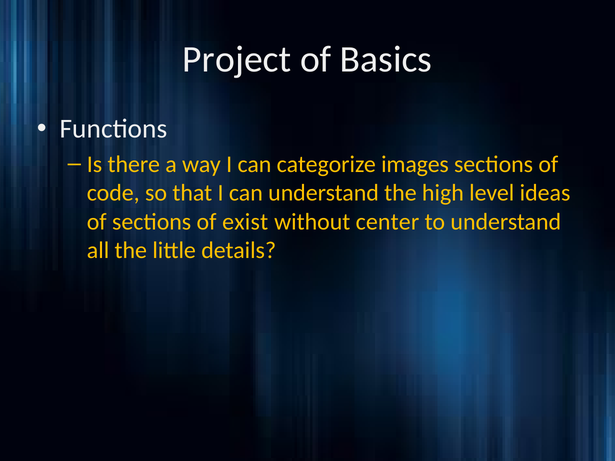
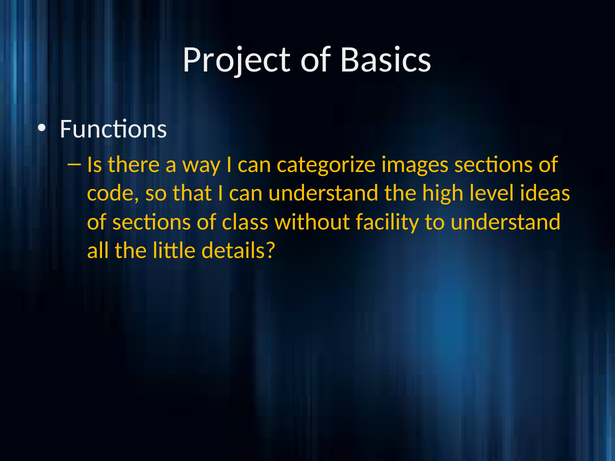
exist: exist -> class
center: center -> facility
